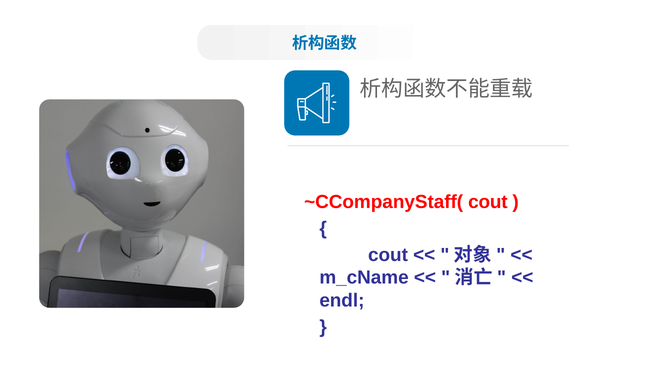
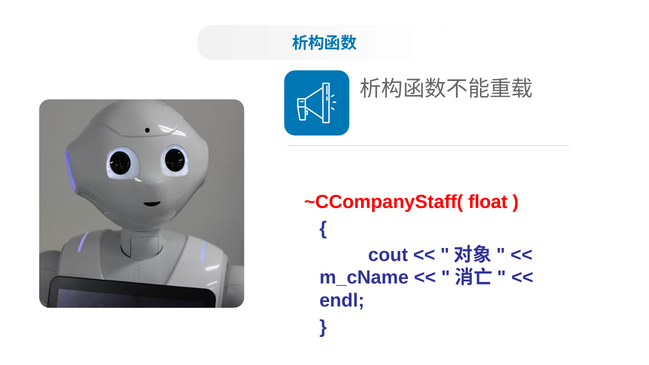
~CCompanyStaff( cout: cout -> float
